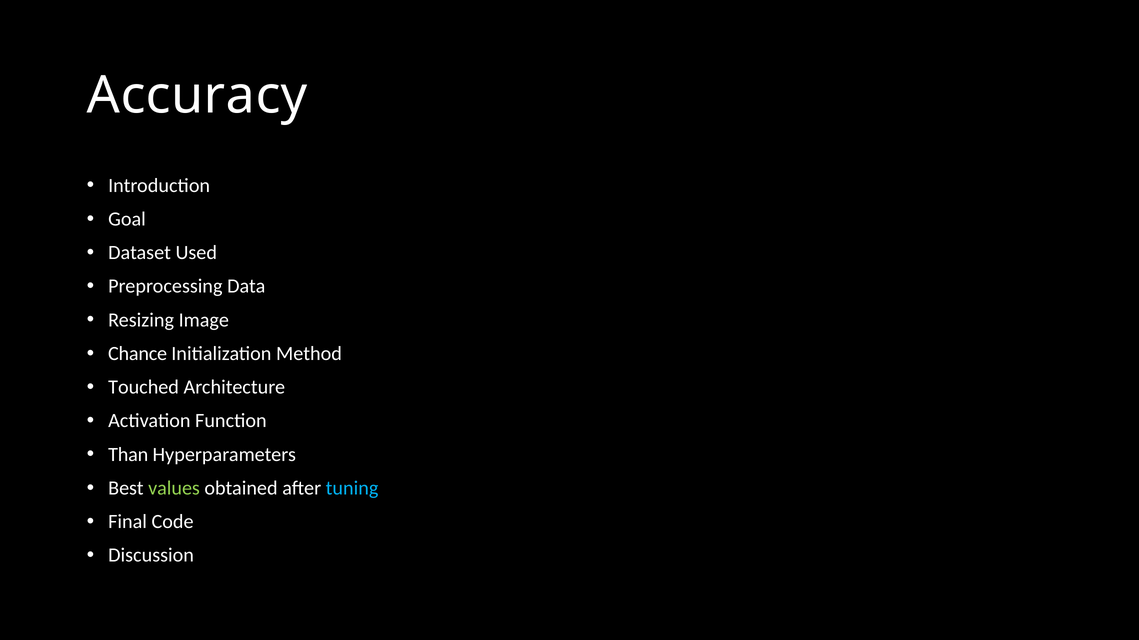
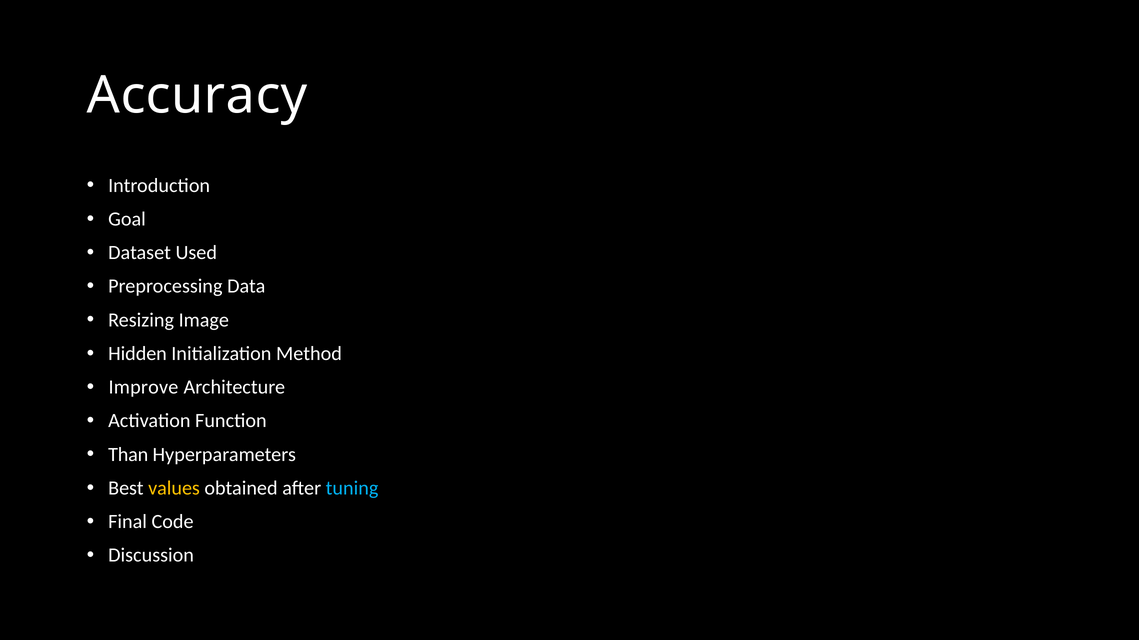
Chance: Chance -> Hidden
Touched: Touched -> Improve
values colour: light green -> yellow
